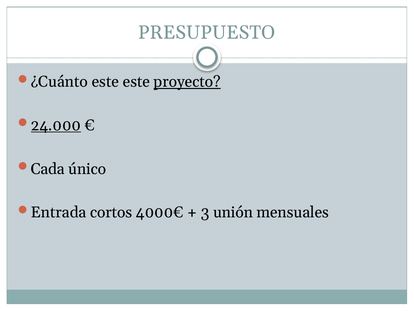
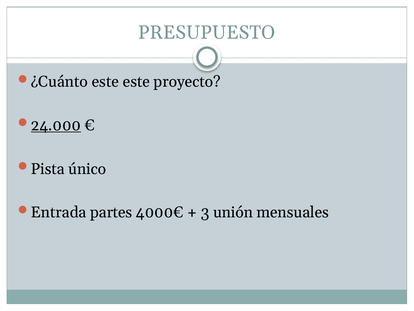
proyecto underline: present -> none
Cada: Cada -> Pista
cortos: cortos -> partes
